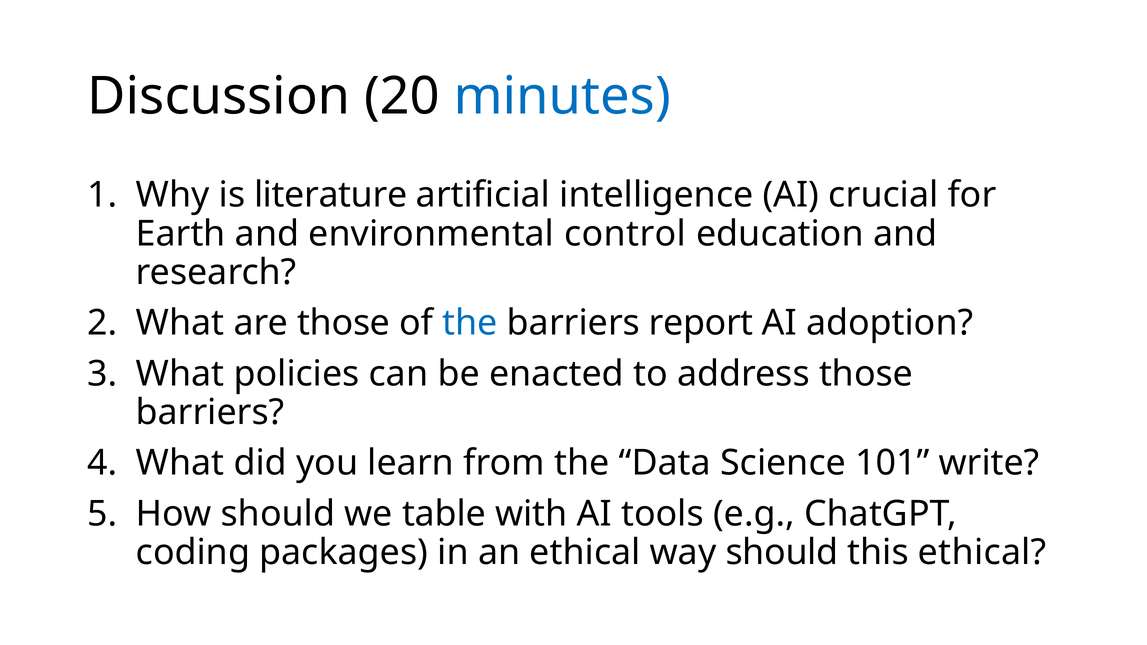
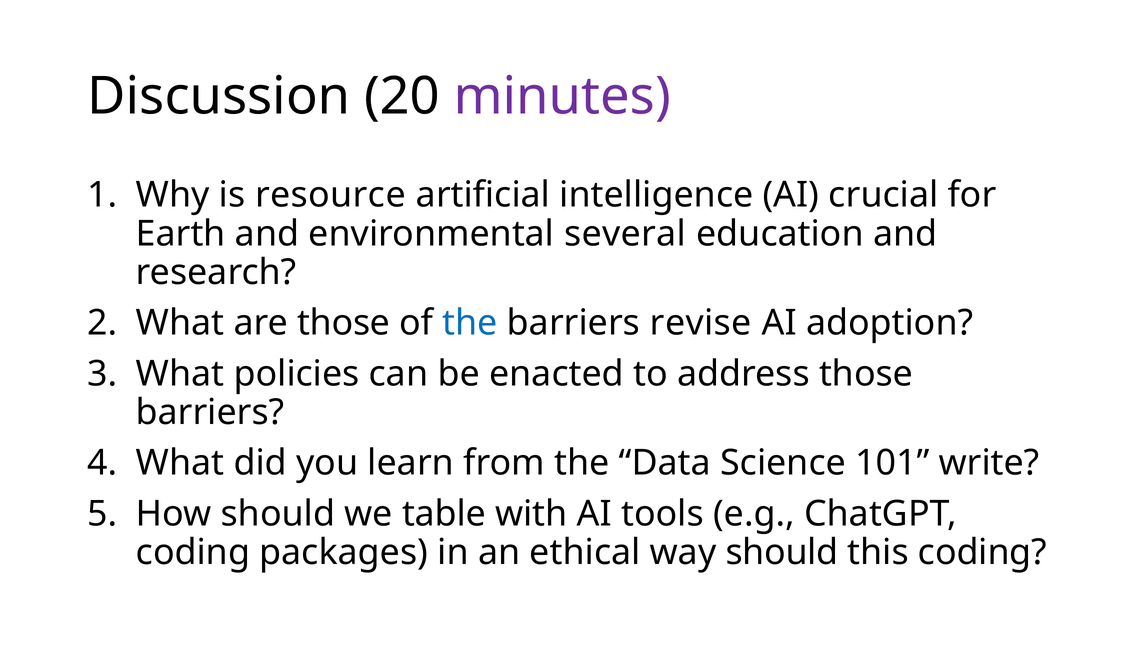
minutes colour: blue -> purple
literature: literature -> resource
control: control -> several
report: report -> revise
this ethical: ethical -> coding
